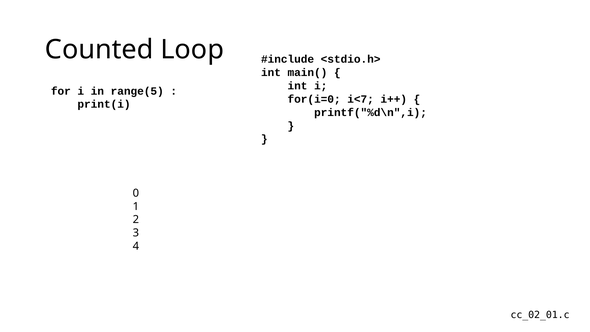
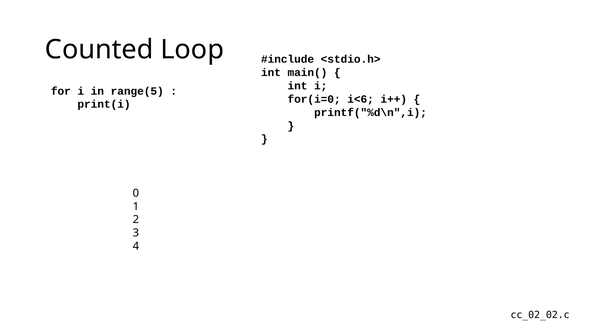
i<7: i<7 -> i<6
cc_02_01.c: cc_02_01.c -> cc_02_02.c
